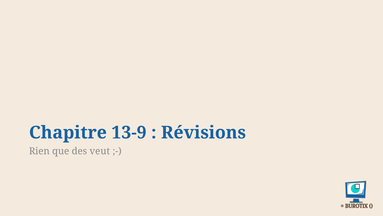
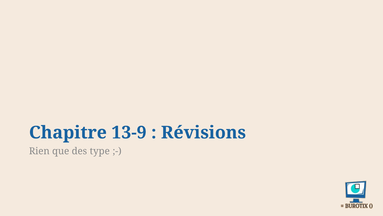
veut: veut -> type
